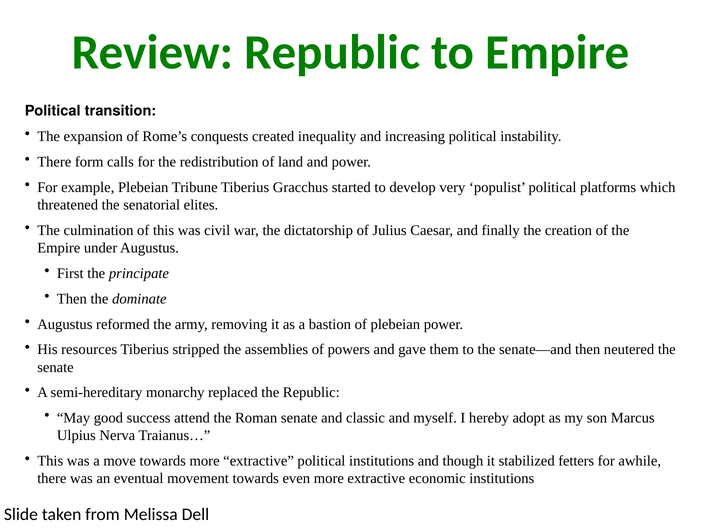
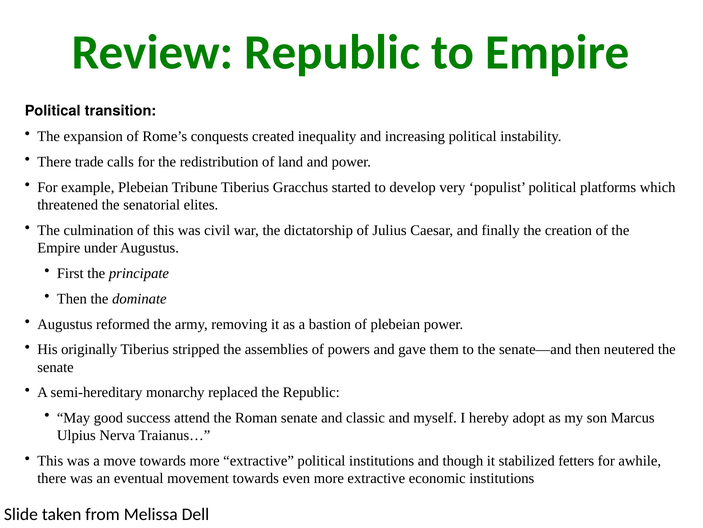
form: form -> trade
resources: resources -> originally
